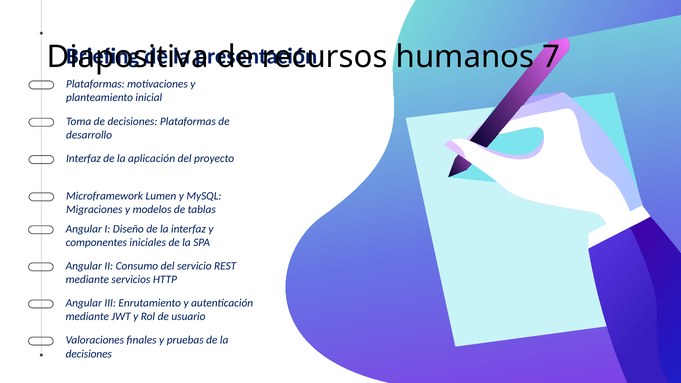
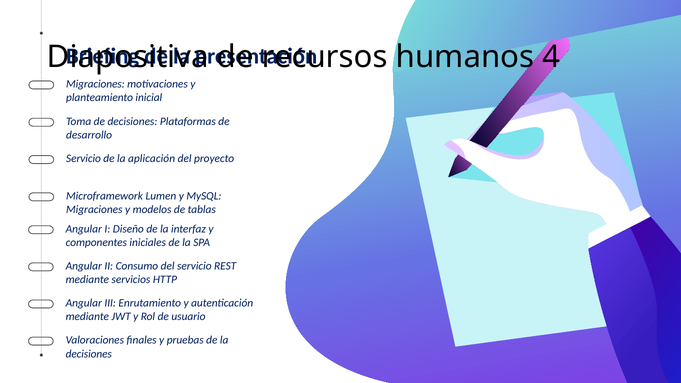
7: 7 -> 4
Plataformas at (95, 84): Plataformas -> Migraciones
Interfaz at (84, 159): Interfaz -> Servicio
